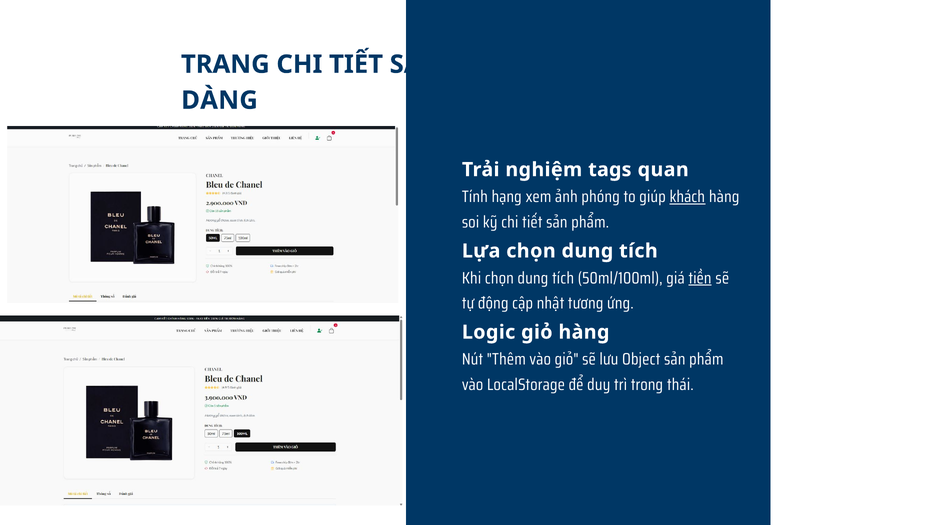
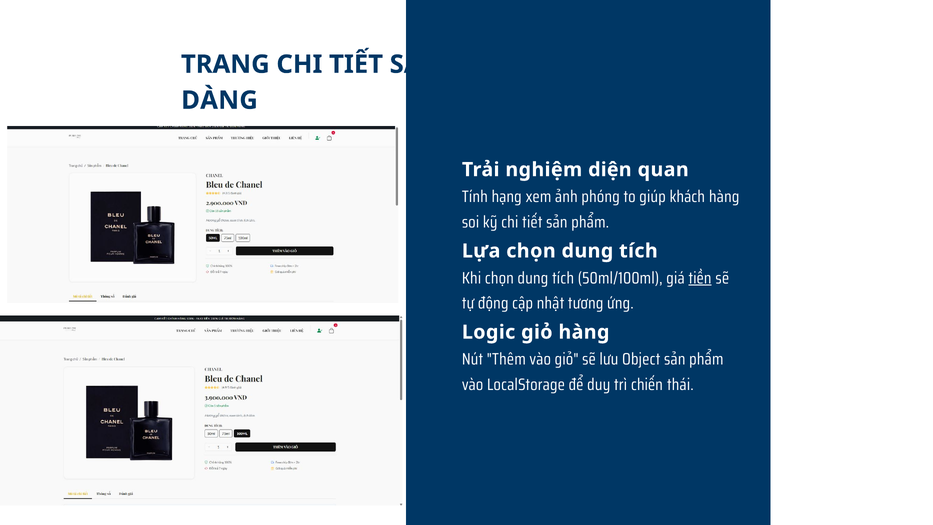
tags: tags -> diện
khách underline: present -> none
trong: trong -> chiến
